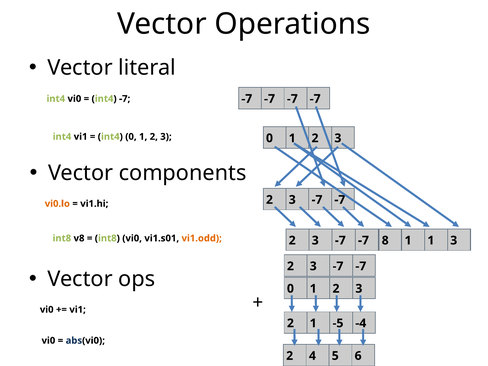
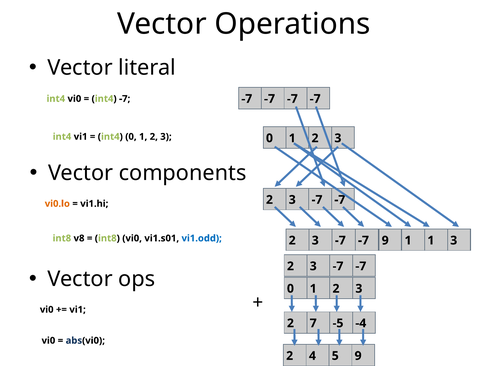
vi1.odd colour: orange -> blue
-7 8: 8 -> 9
2 1: 1 -> 7
5 6: 6 -> 9
